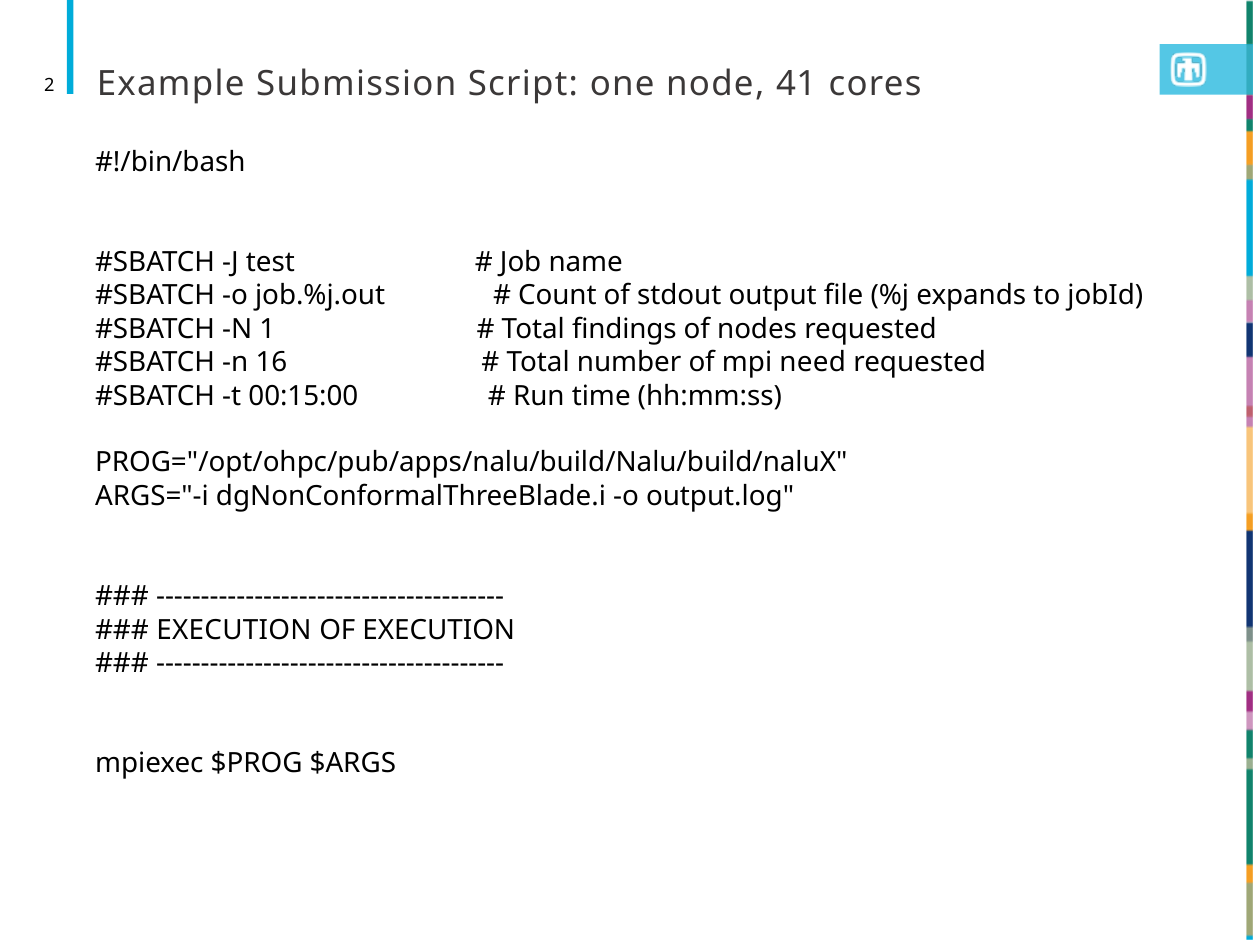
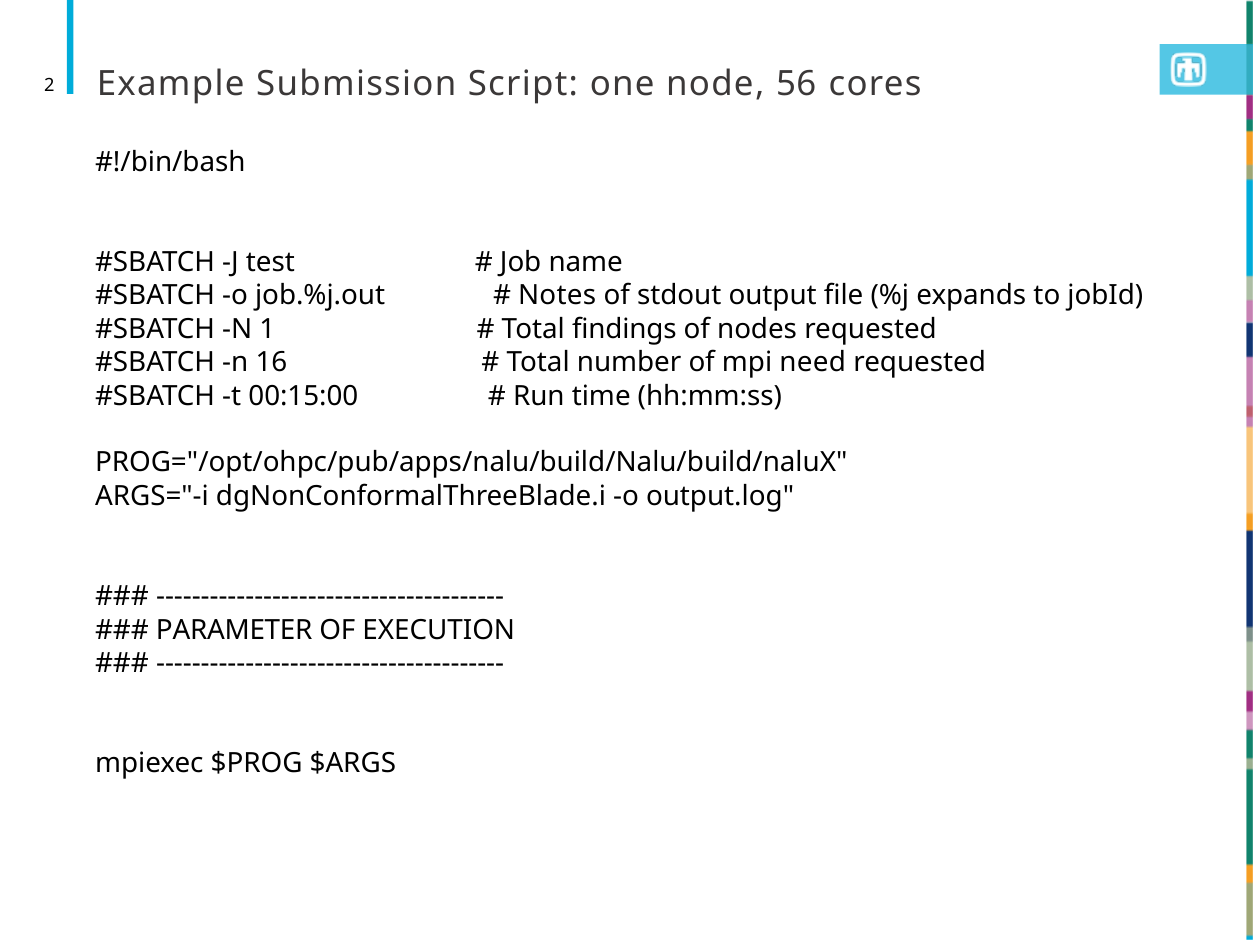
41: 41 -> 56
Count: Count -> Notes
EXECUTION at (234, 630): EXECUTION -> PARAMETER
